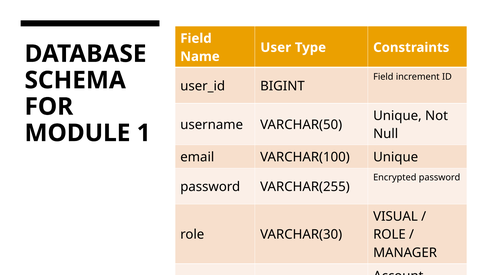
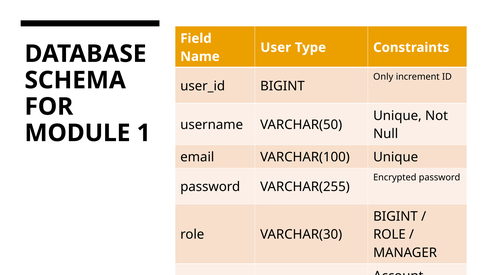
Field at (383, 77): Field -> Only
VISUAL at (395, 216): VISUAL -> BIGINT
